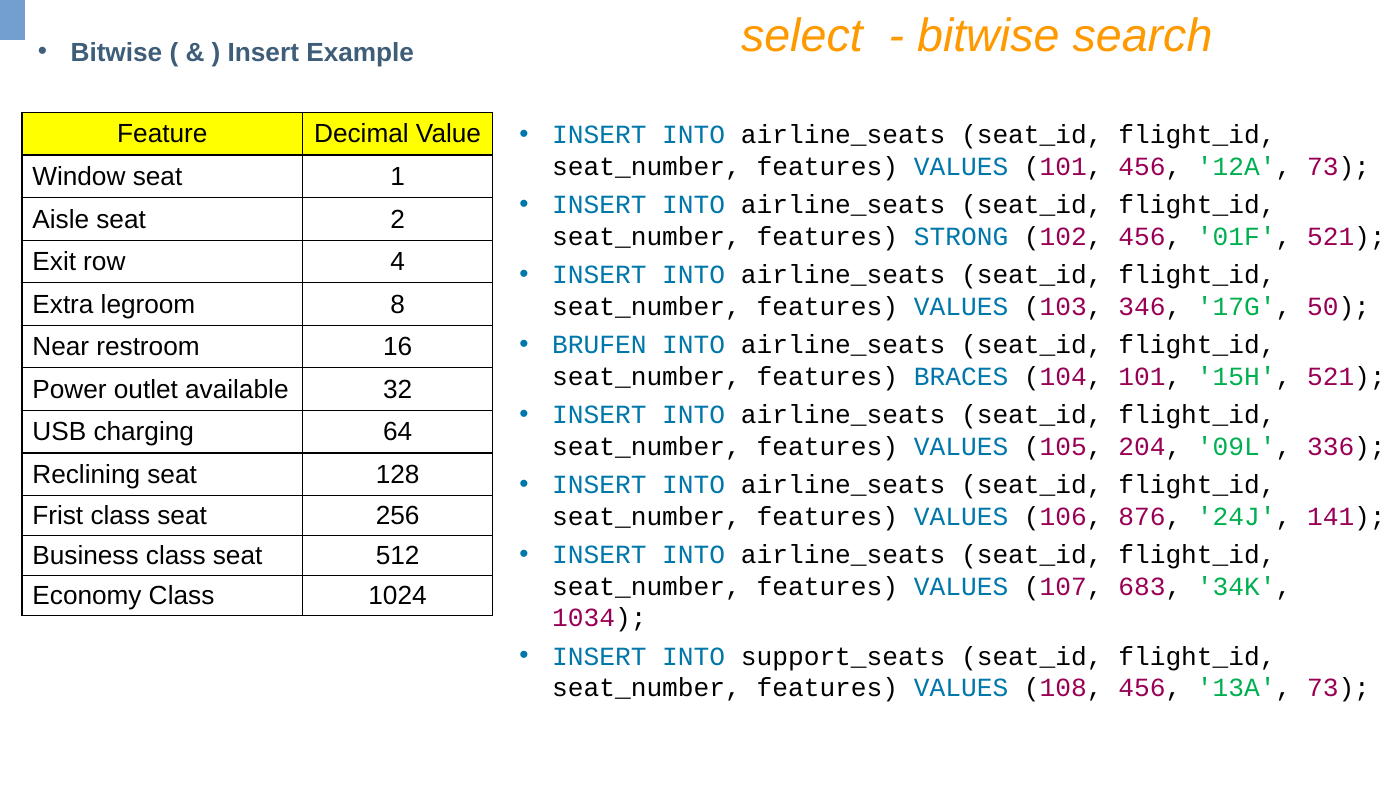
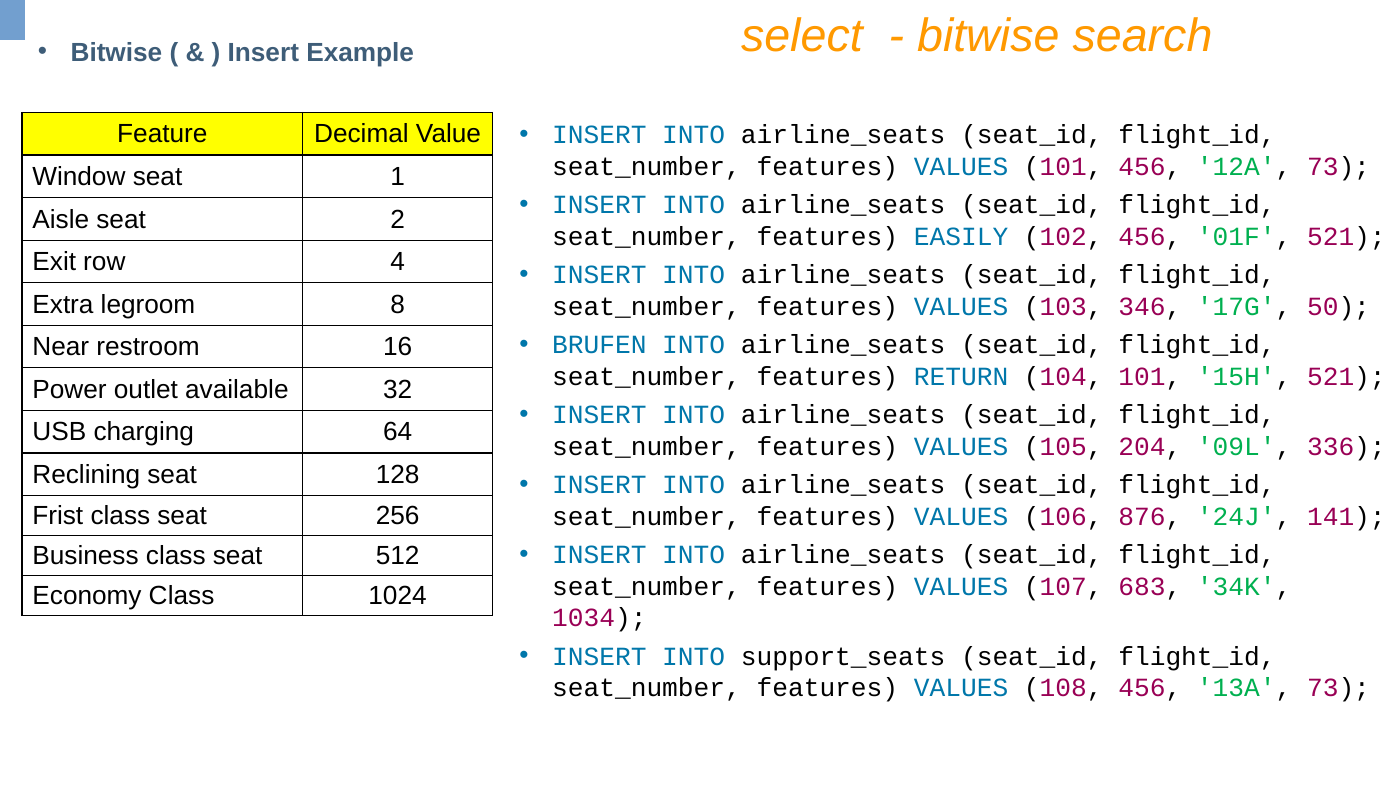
STRONG: STRONG -> EASILY
BRACES: BRACES -> RETURN
